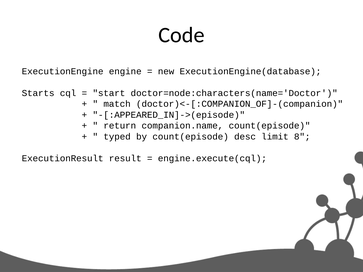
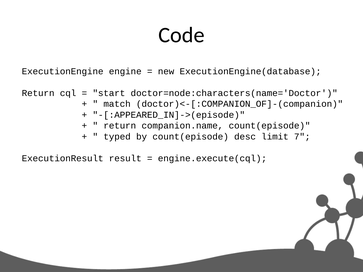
Starts at (38, 93): Starts -> Return
8: 8 -> 7
